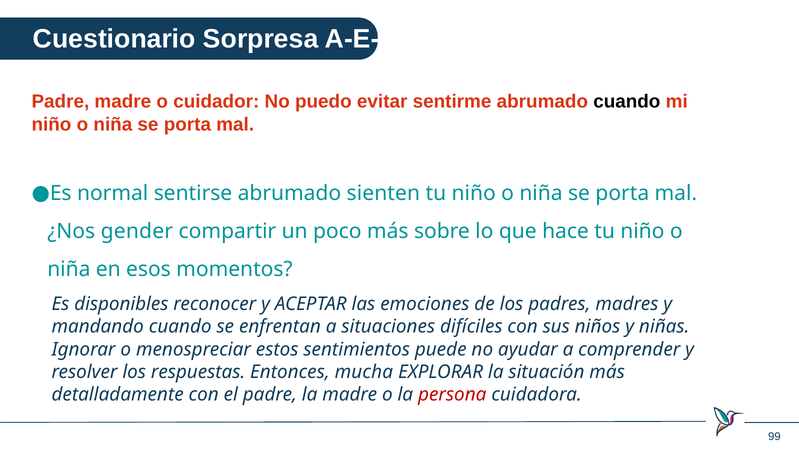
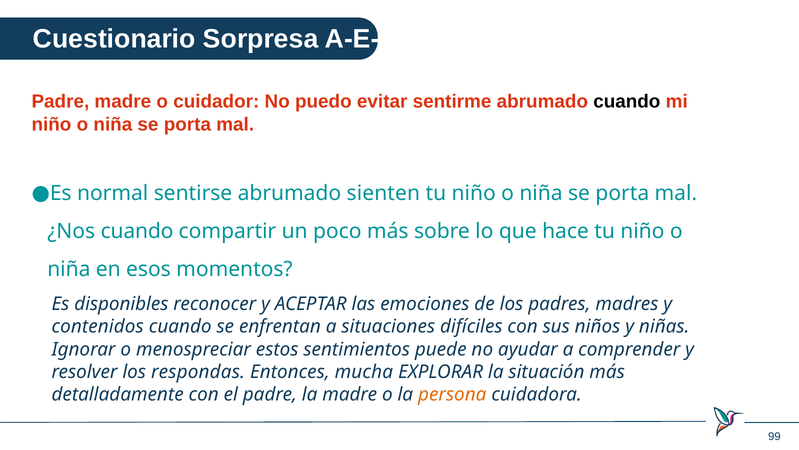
¿Nos gender: gender -> cuando
mandando: mandando -> contenidos
respuestas: respuestas -> respondas
persona colour: red -> orange
